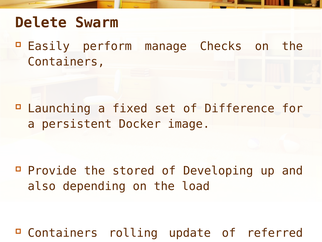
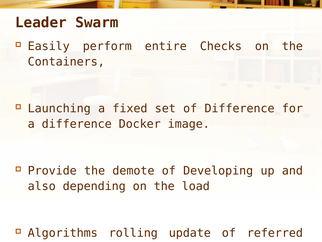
Delete: Delete -> Leader
manage: manage -> entire
a persistent: persistent -> difference
stored: stored -> demote
Containers at (63, 233): Containers -> Algorithms
